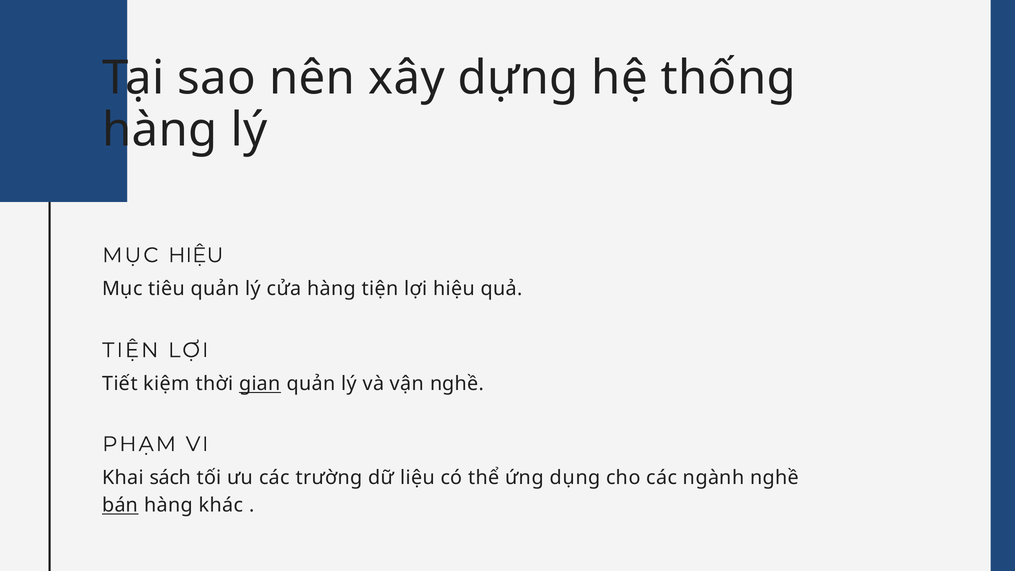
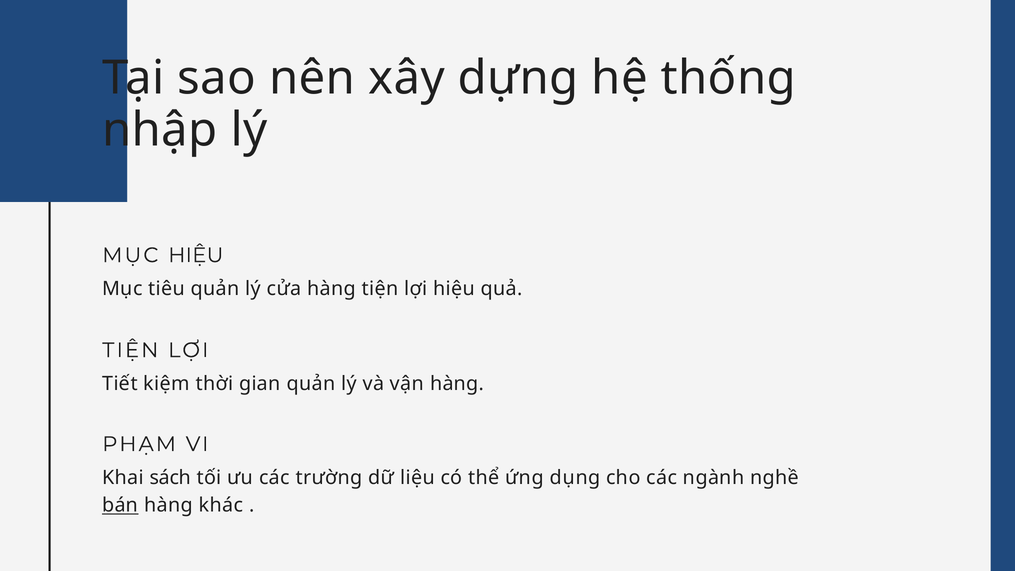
hàng at (160, 130): hàng -> nhập
gian underline: present -> none
vận nghề: nghề -> hàng
